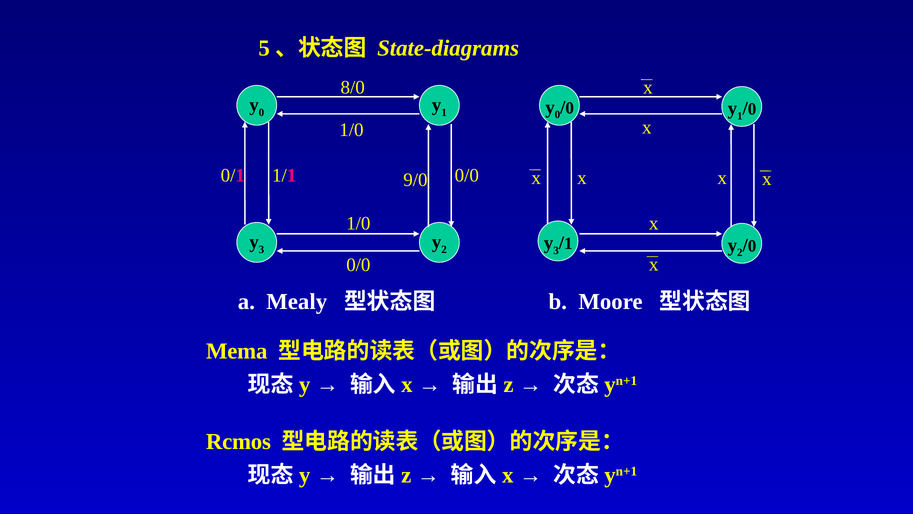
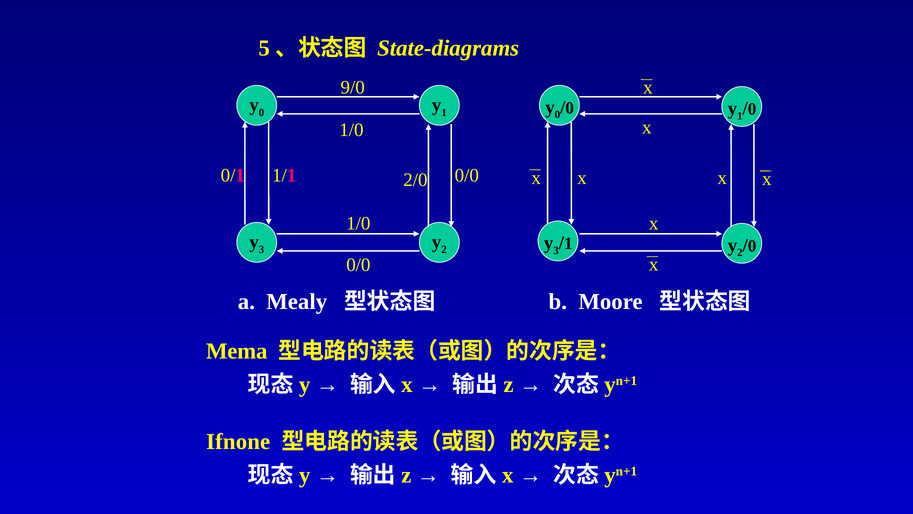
8/0: 8/0 -> 9/0
9/0: 9/0 -> 2/0
Rcmos: Rcmos -> Ifnone
